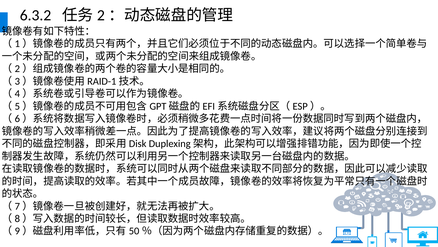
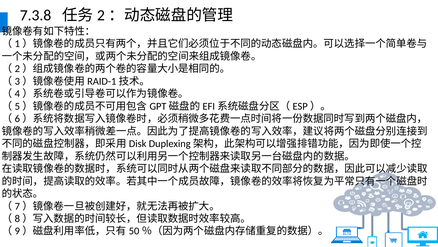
6.3.2: 6.3.2 -> 7.3.8
